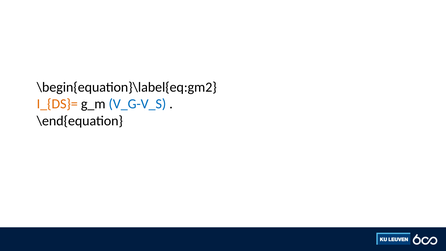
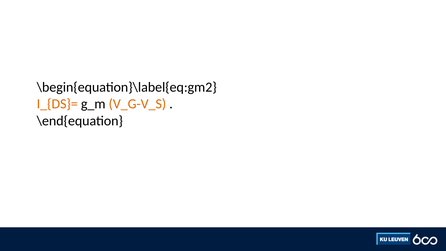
V_G-V_S colour: blue -> orange
